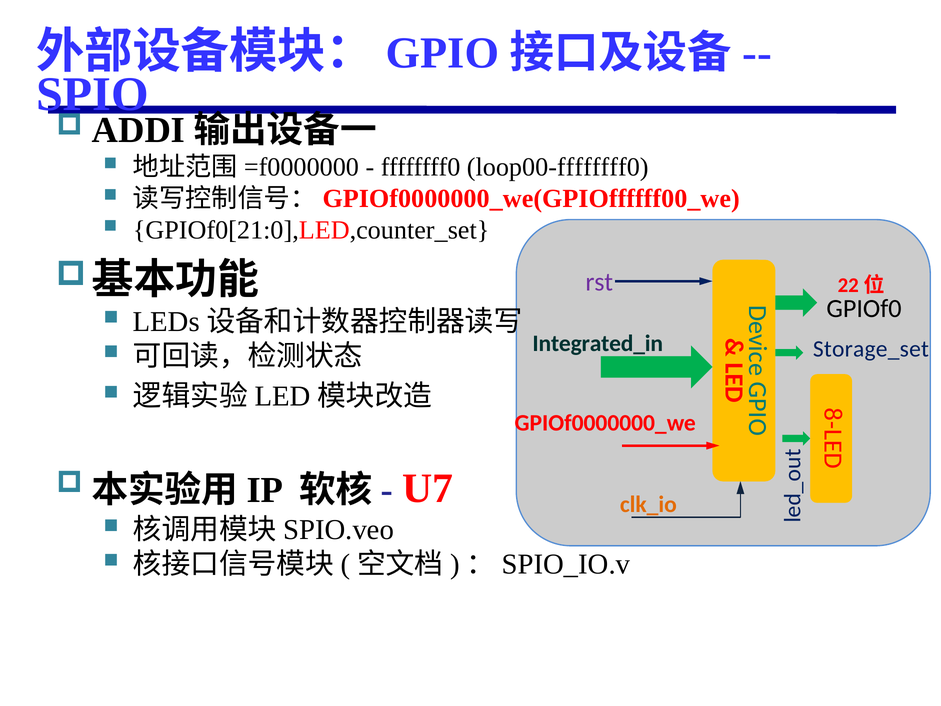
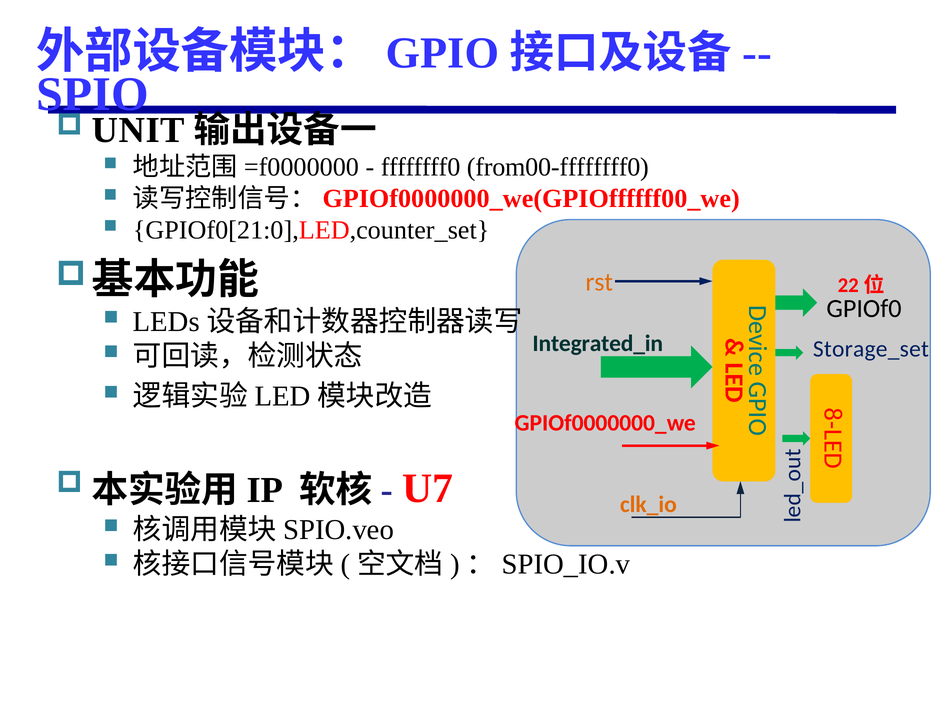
ADDI: ADDI -> UNIT
loop00-ffffffff0: loop00-ffffffff0 -> from00-ffffffff0
rst colour: purple -> orange
